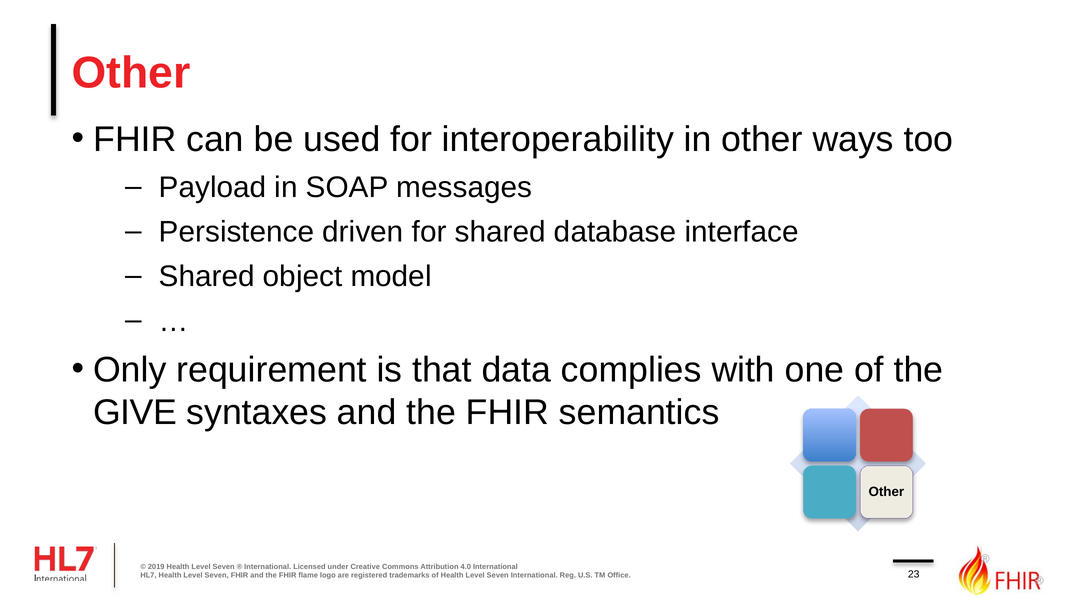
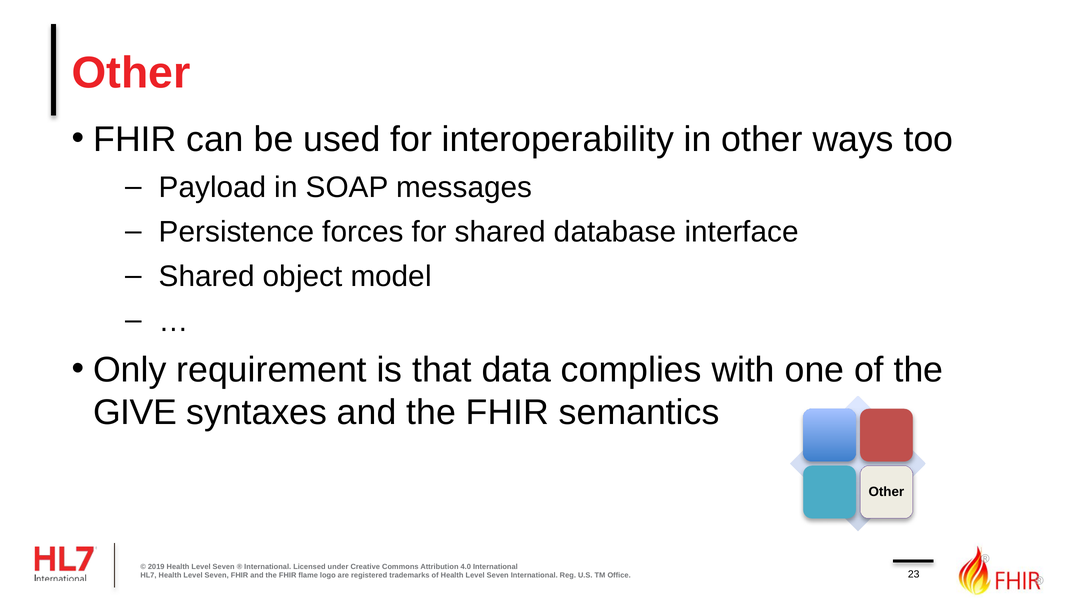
driven: driven -> forces
